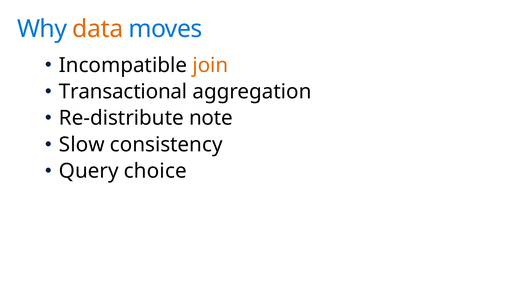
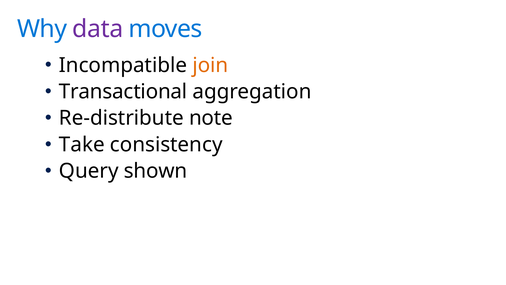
data colour: orange -> purple
Slow: Slow -> Take
choice: choice -> shown
